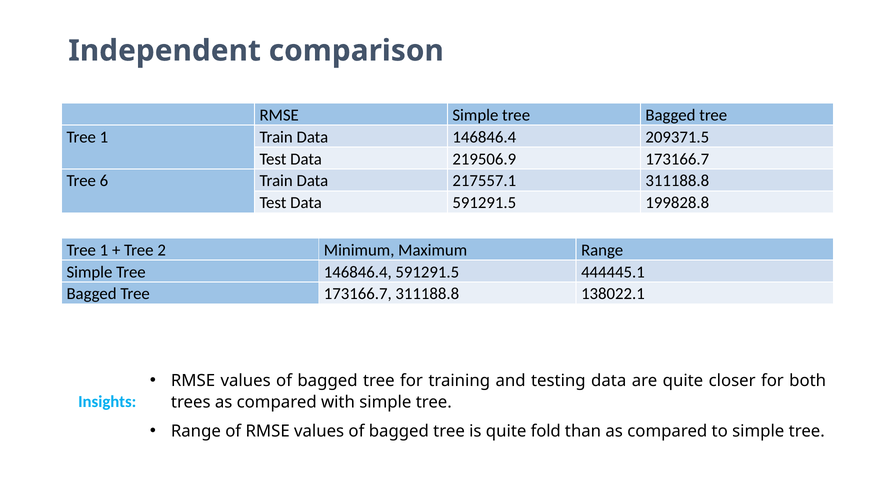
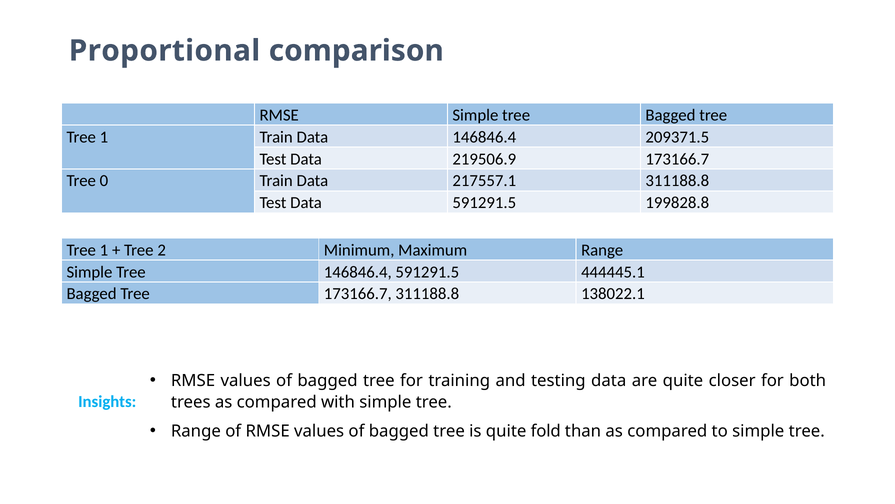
Independent: Independent -> Proportional
6: 6 -> 0
